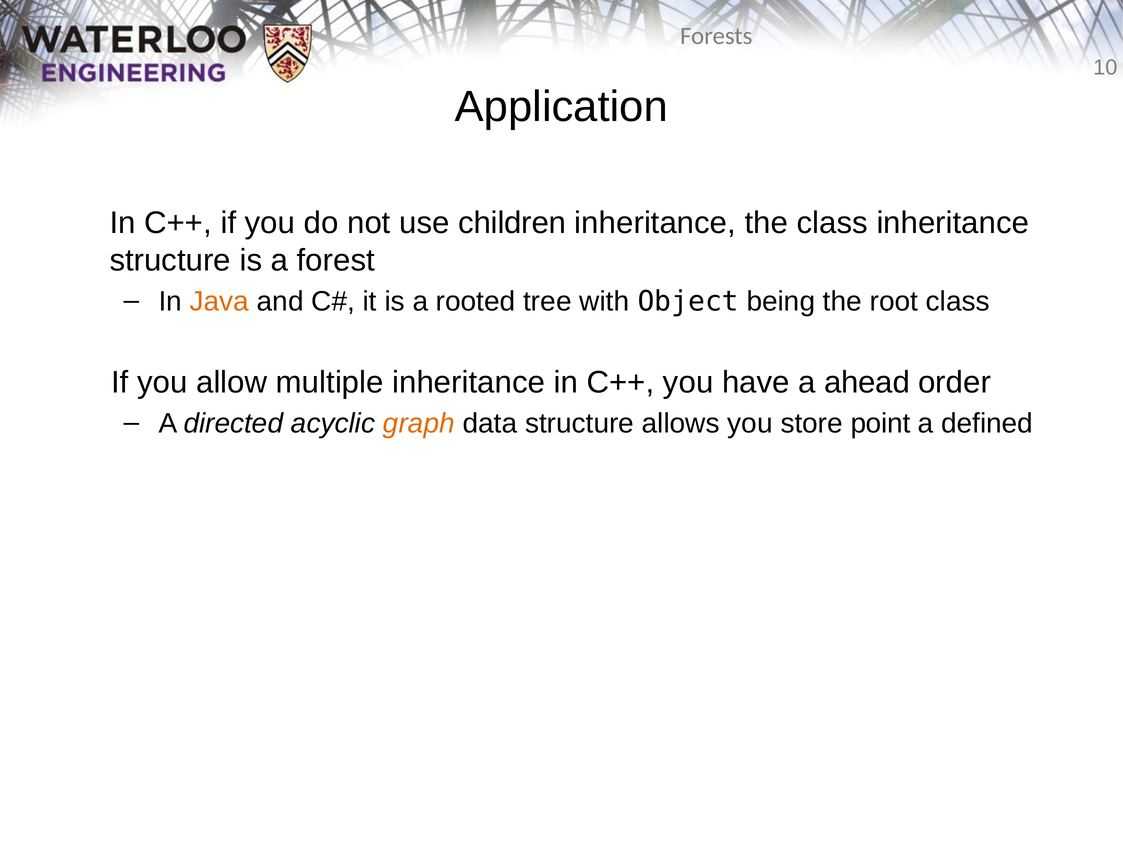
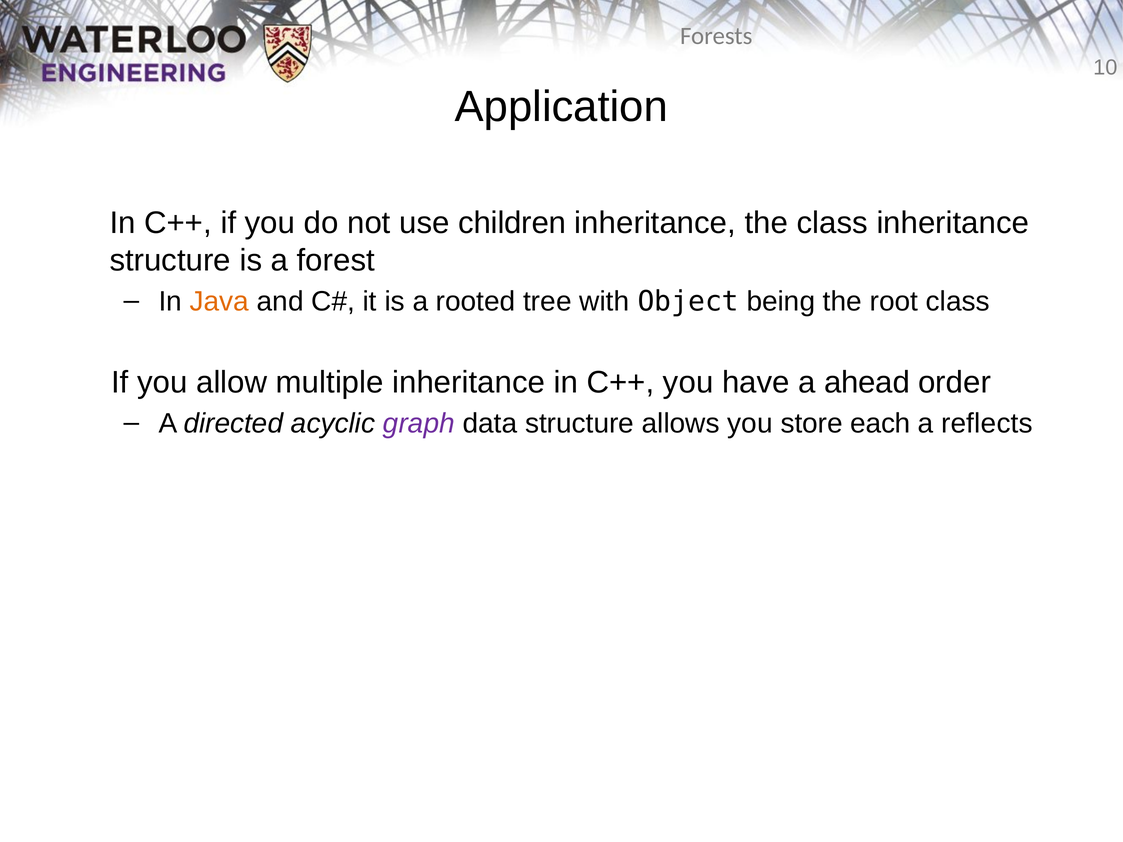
graph colour: orange -> purple
point: point -> each
defined: defined -> reflects
